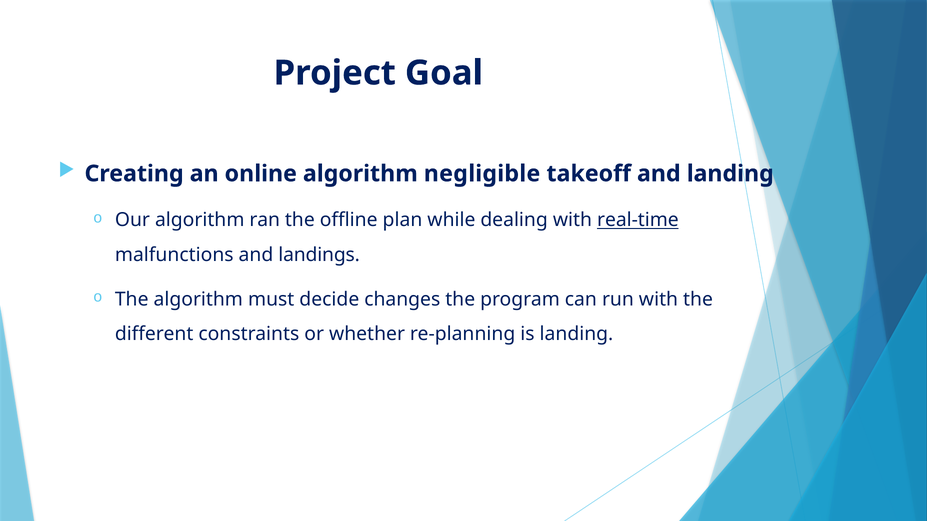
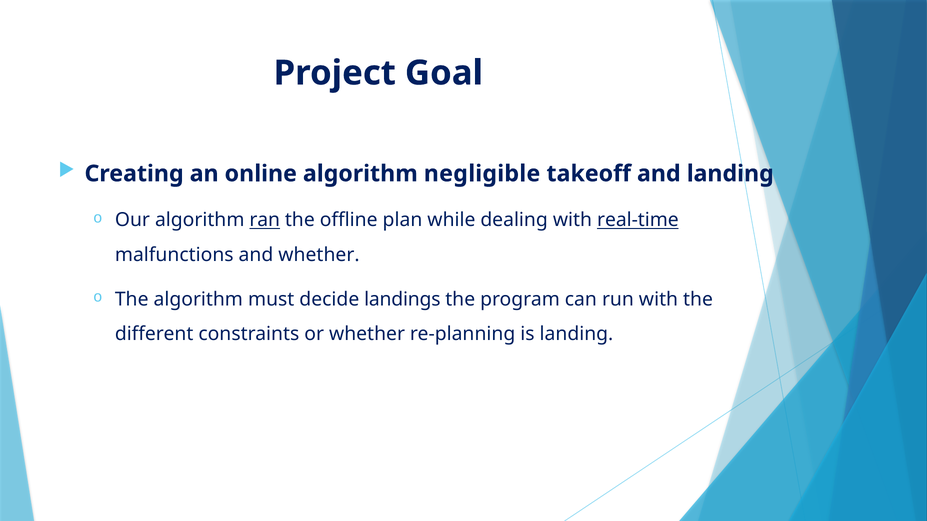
ran underline: none -> present
and landings: landings -> whether
changes: changes -> landings
